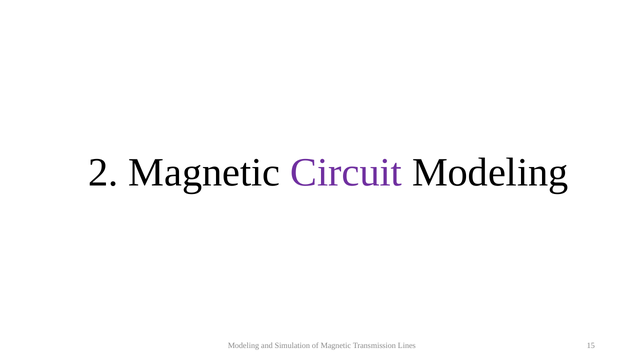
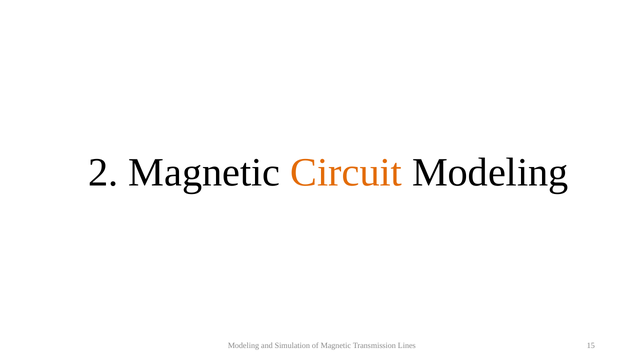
Circuit colour: purple -> orange
